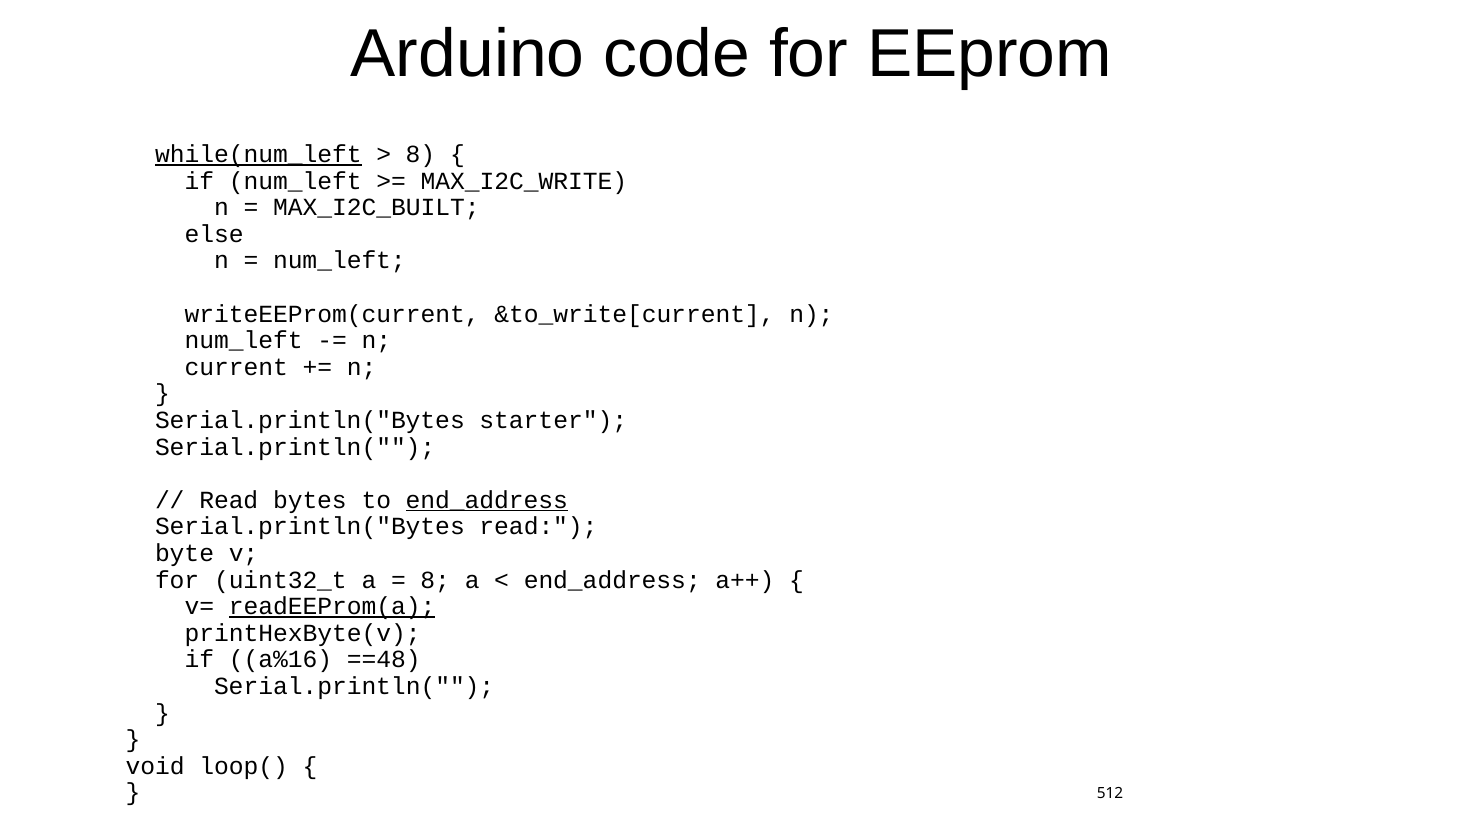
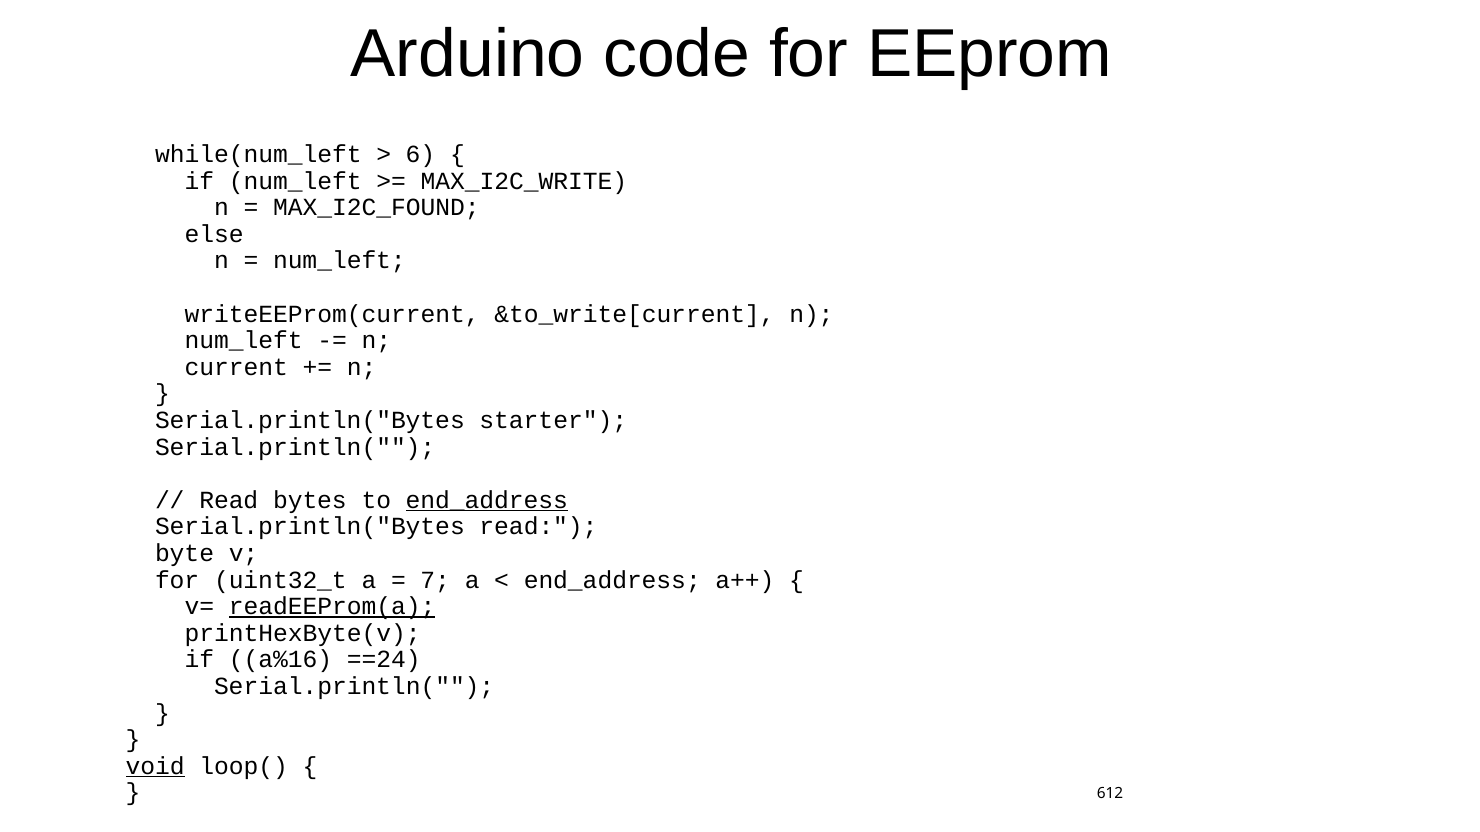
while(num_left underline: present -> none
8 at (420, 154): 8 -> 6
MAX_I2C_BUILT: MAX_I2C_BUILT -> MAX_I2C_FOUND
8 at (435, 580): 8 -> 7
==48: ==48 -> ==24
void underline: none -> present
512: 512 -> 612
